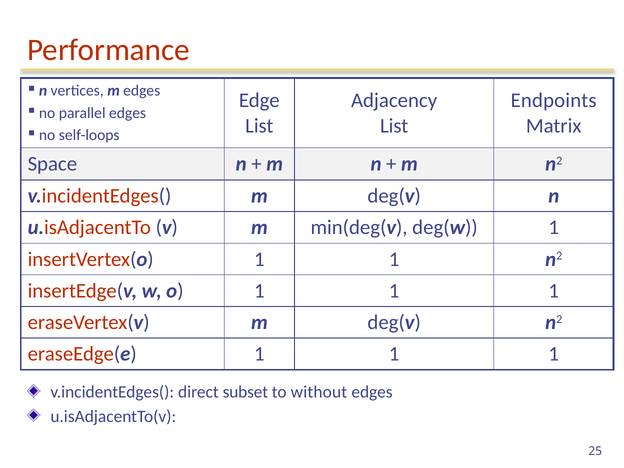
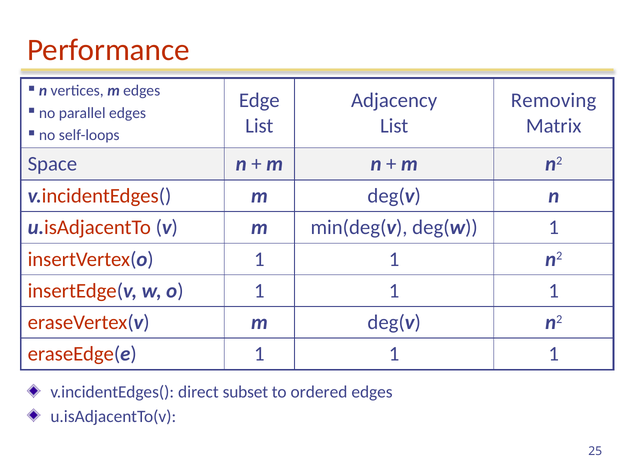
Endpoints: Endpoints -> Removing
without: without -> ordered
